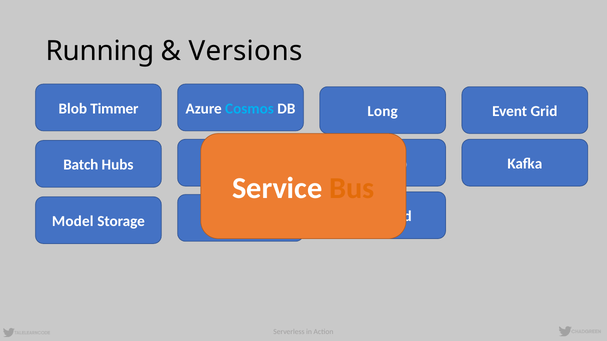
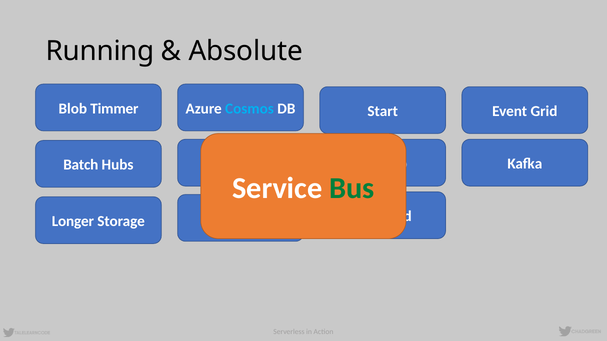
Versions: Versions -> Absolute
Long: Long -> Start
Bus colour: orange -> green
Model: Model -> Longer
